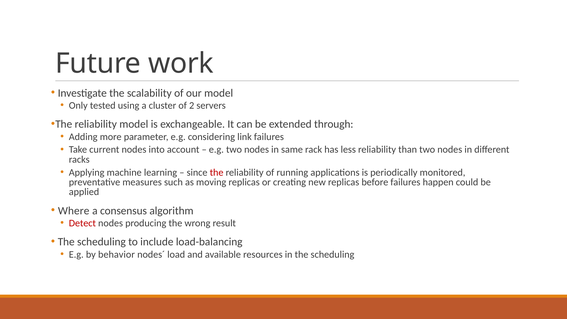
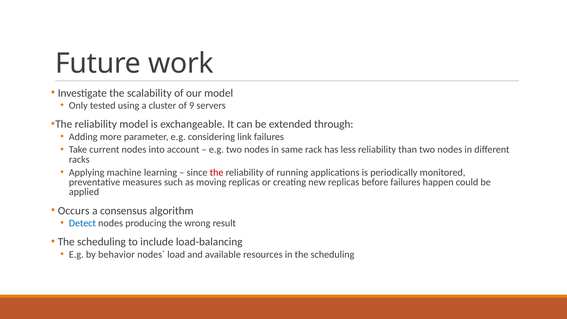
2: 2 -> 9
Where: Where -> Occurs
Detect colour: red -> blue
